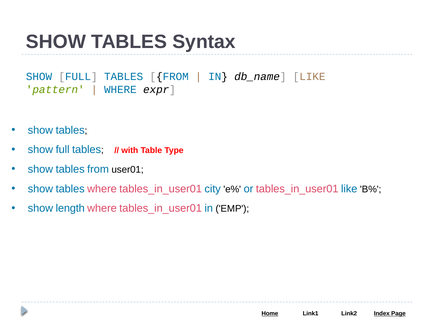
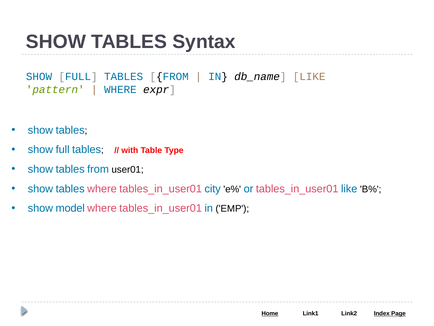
length: length -> model
